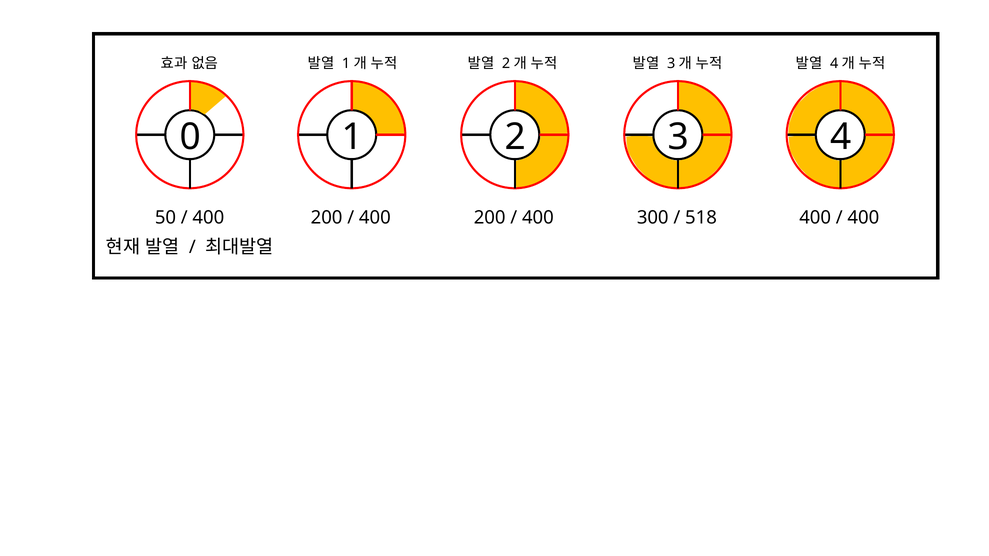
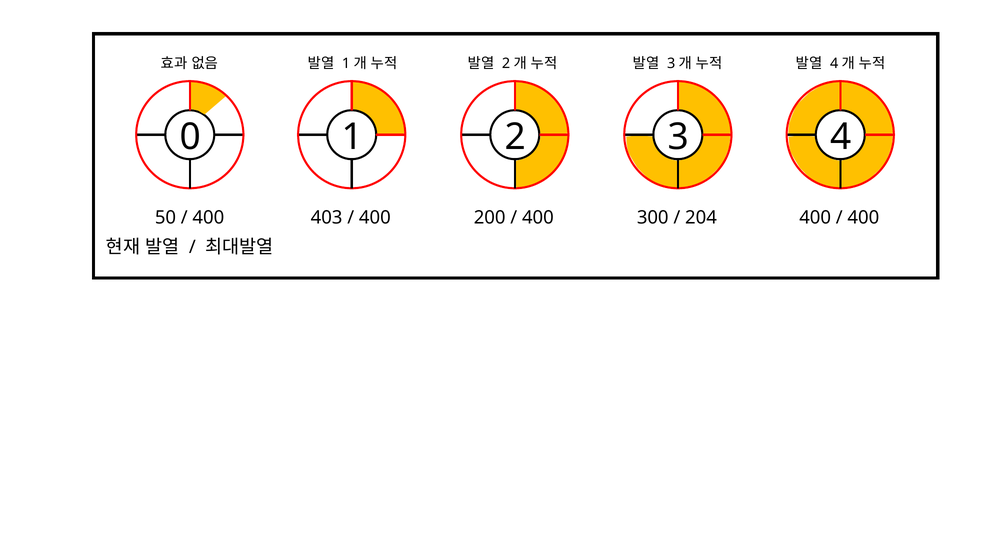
400 200: 200 -> 403
518: 518 -> 204
